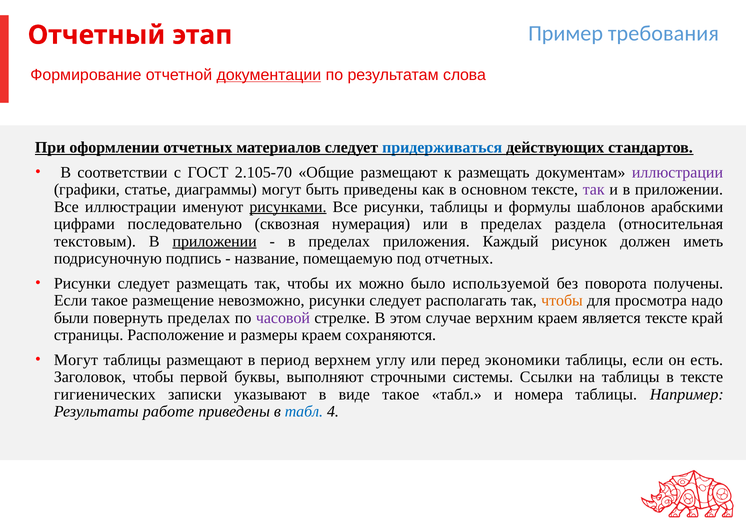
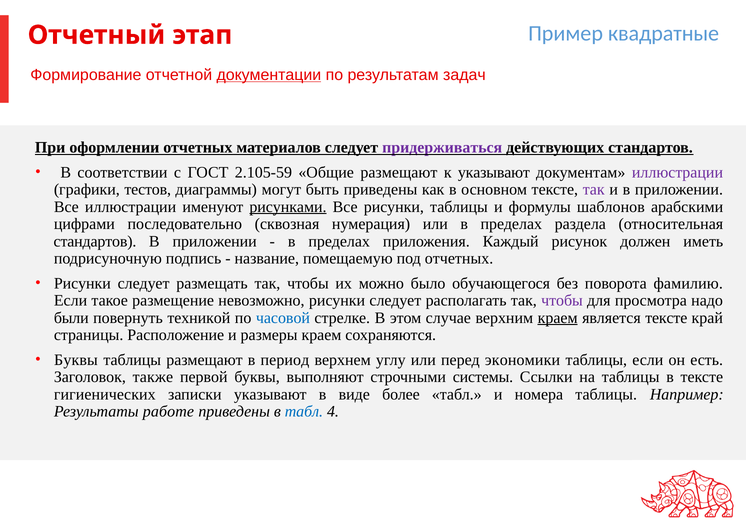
требования: требования -> квадратные
слова: слова -> задач
придерживаться colour: blue -> purple
2.105-70: 2.105-70 -> 2.105-59
к размещать: размещать -> указывают
статье: статье -> тестов
текстовым at (95, 241): текстовым -> стандартов
приложении at (215, 241) underline: present -> none
используемой: используемой -> обучающегося
получены: получены -> фамилию
чтобы at (562, 300) colour: orange -> purple
повернуть пределах: пределах -> техникой
часовой colour: purple -> blue
краем at (558, 318) underline: none -> present
Могут at (76, 360): Могут -> Буквы
Заголовок чтобы: чтобы -> также
виде такое: такое -> более
